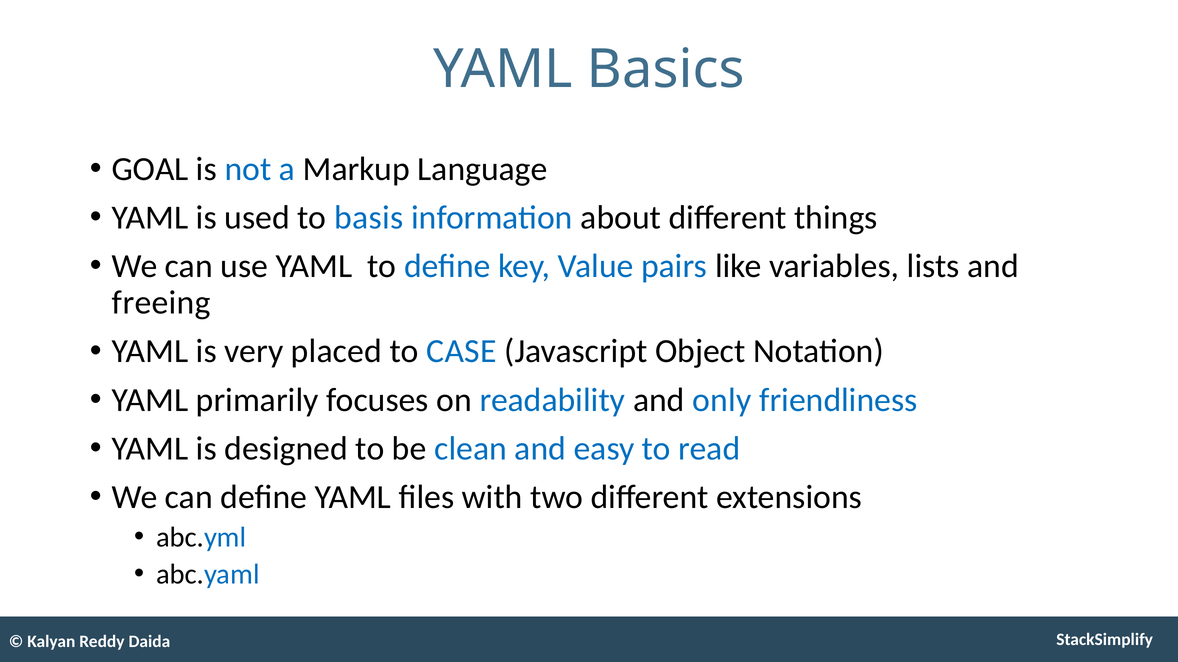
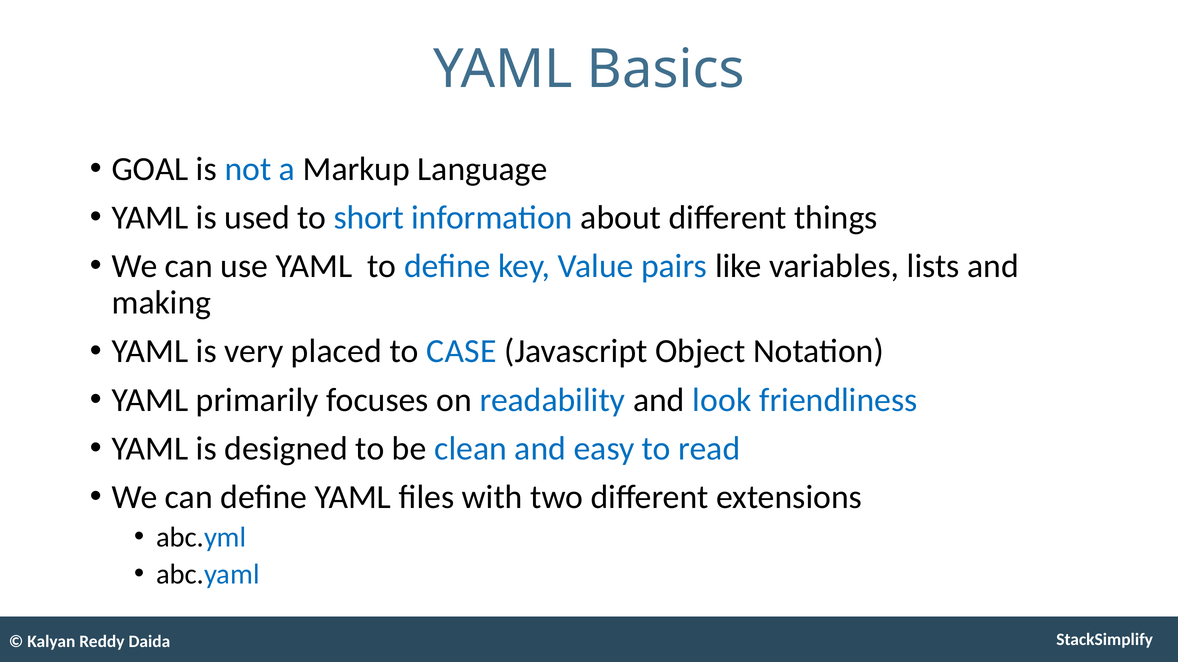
basis: basis -> short
freeing: freeing -> making
only: only -> look
